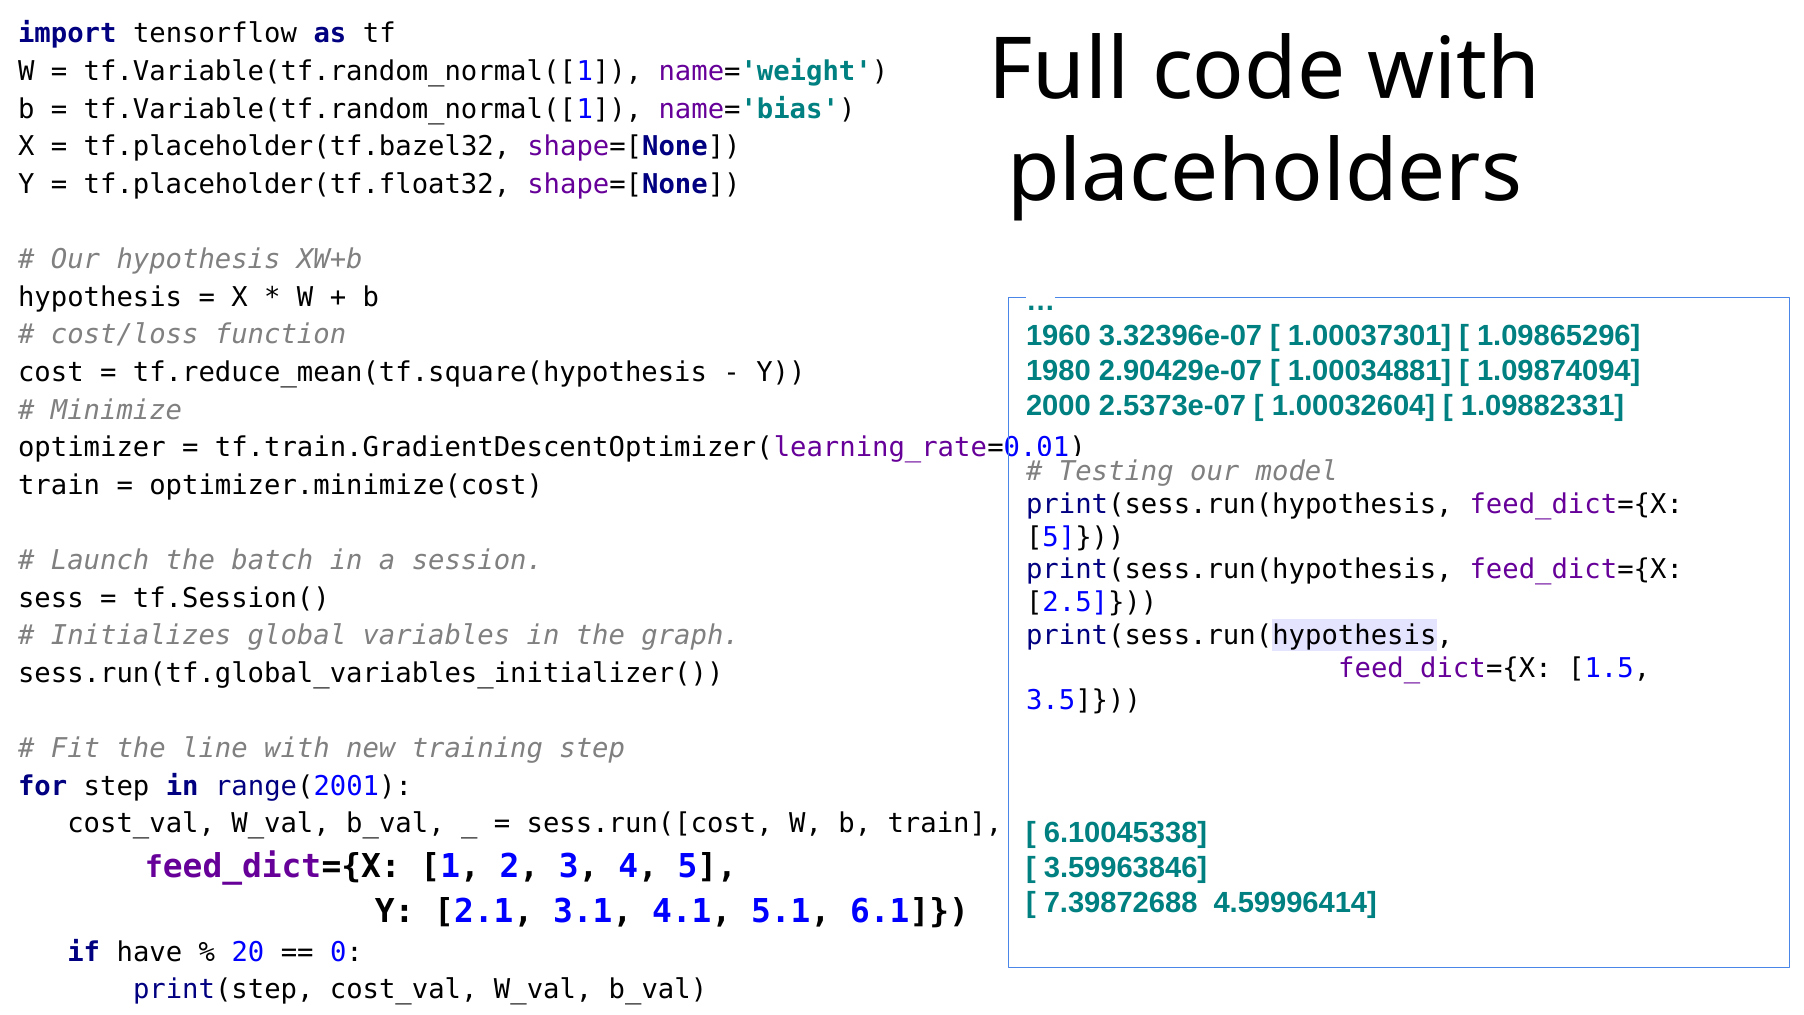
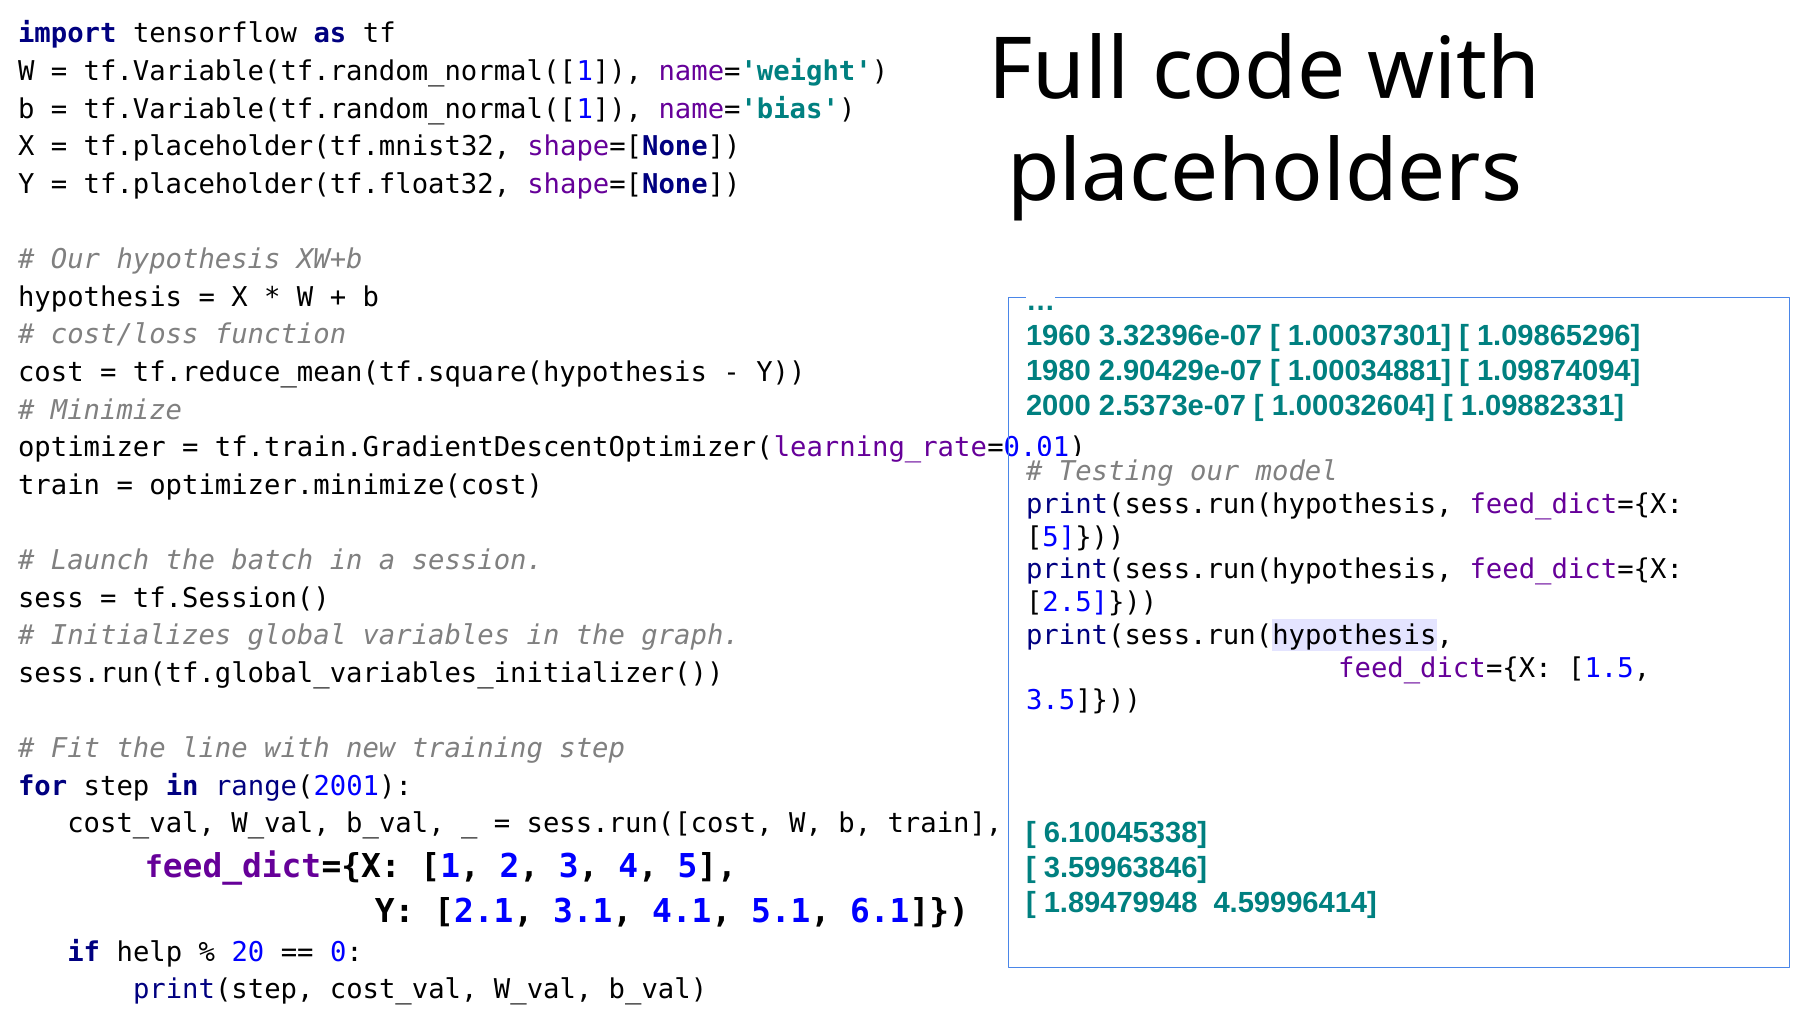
tf.placeholder(tf.bazel32: tf.placeholder(tf.bazel32 -> tf.placeholder(tf.mnist32
7.39872688: 7.39872688 -> 1.89479948
have: have -> help
